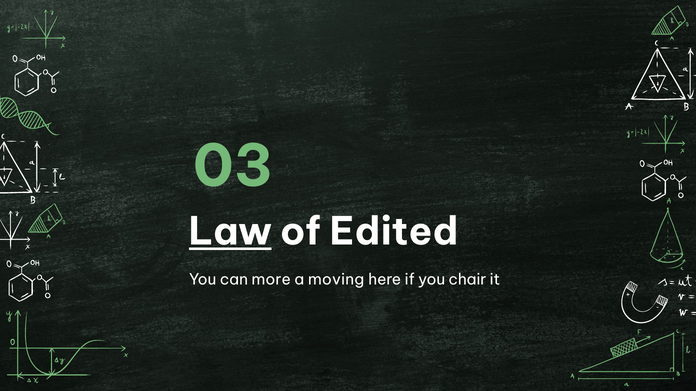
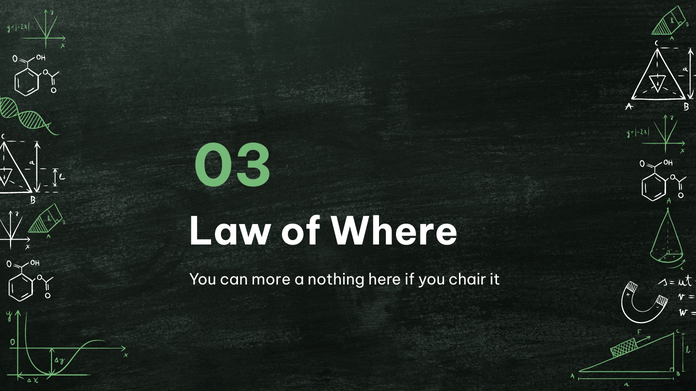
Law underline: present -> none
Edited: Edited -> Where
moving: moving -> nothing
